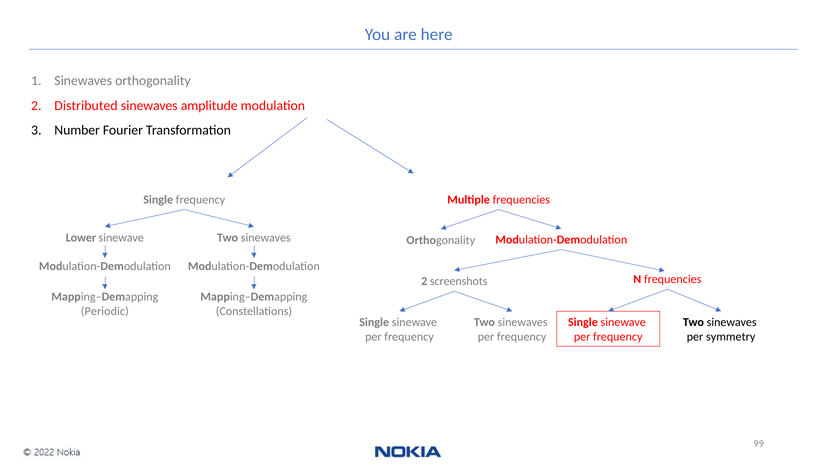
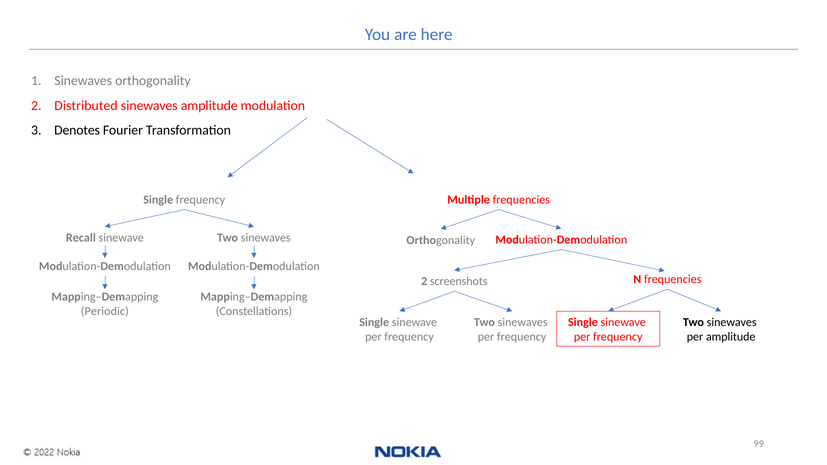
Number: Number -> Denotes
Lower: Lower -> Recall
per symmetry: symmetry -> amplitude
